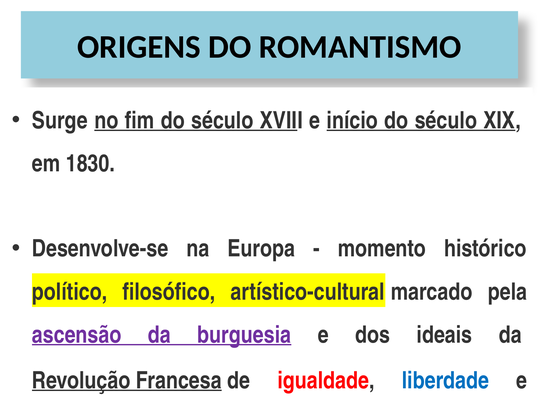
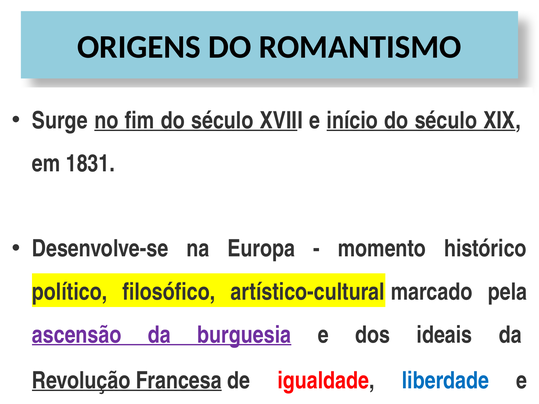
1830: 1830 -> 1831
